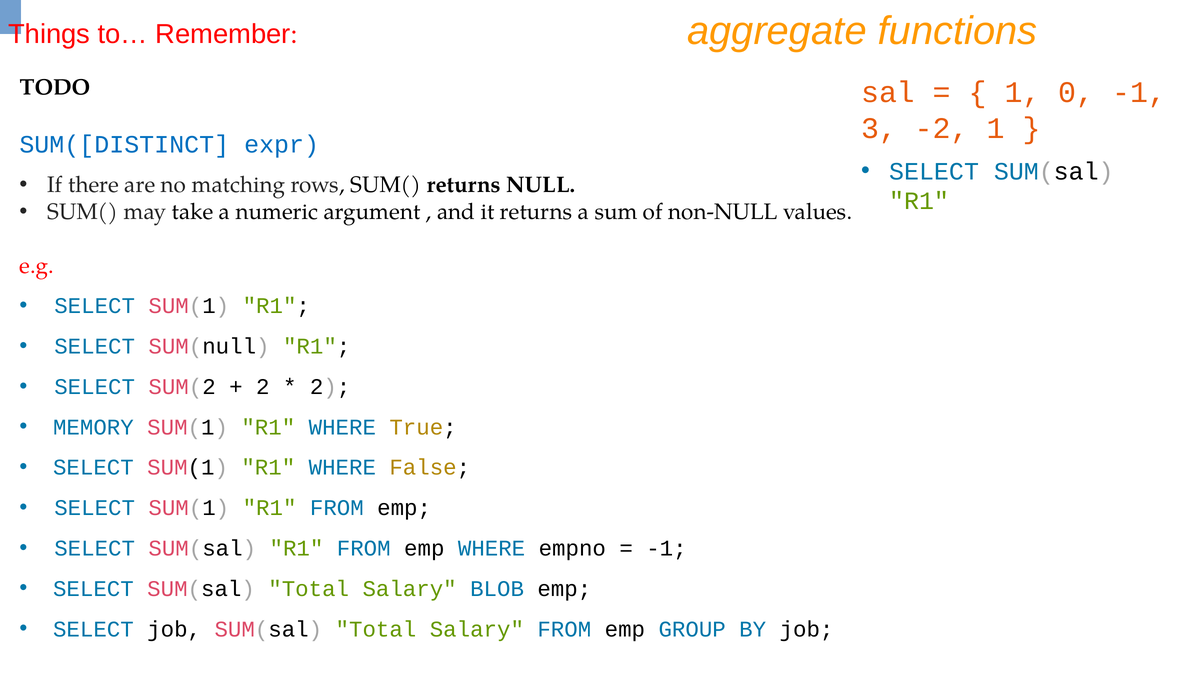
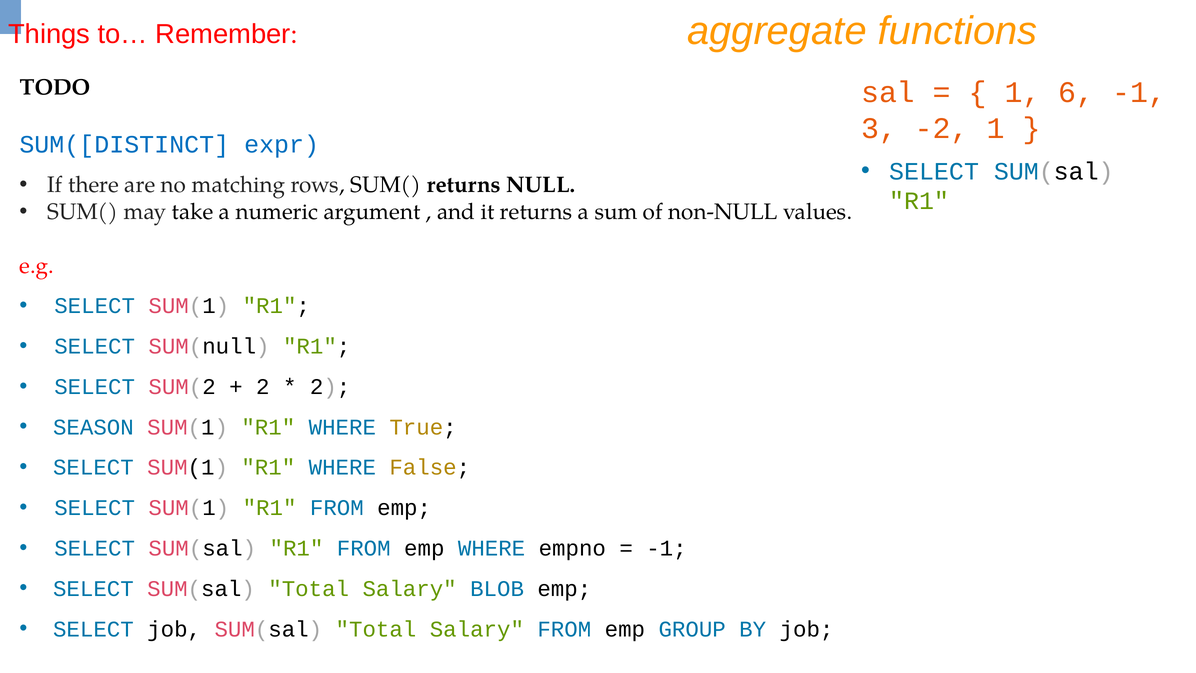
0: 0 -> 6
MEMORY: MEMORY -> SEASON
